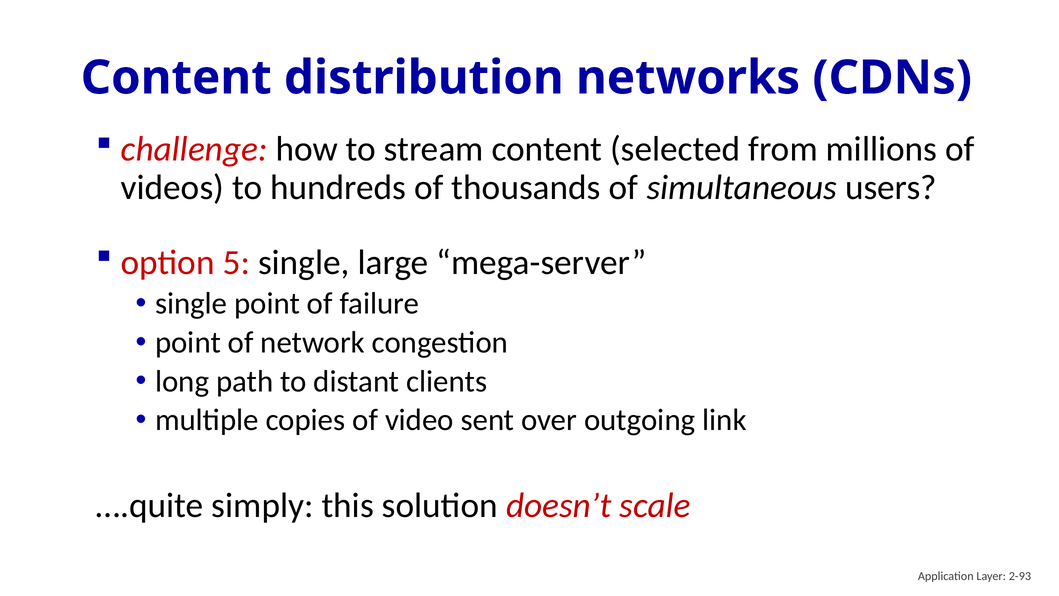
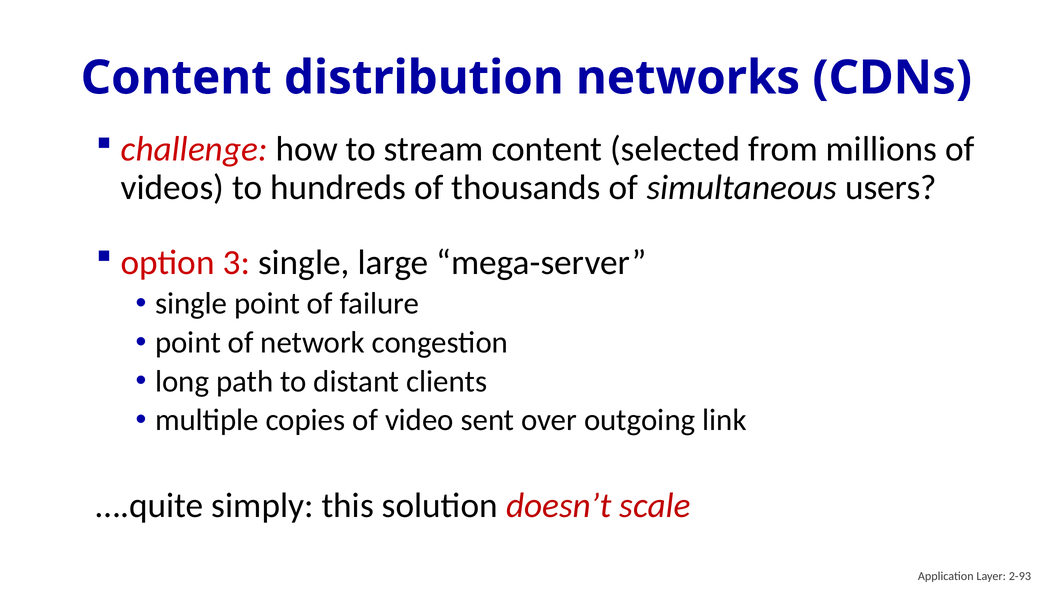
5: 5 -> 3
